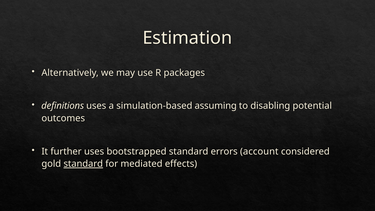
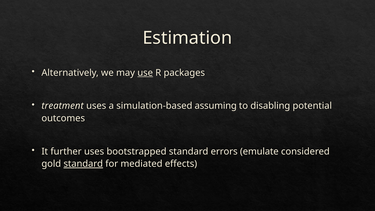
use underline: none -> present
definitions: definitions -> treatment
account: account -> emulate
